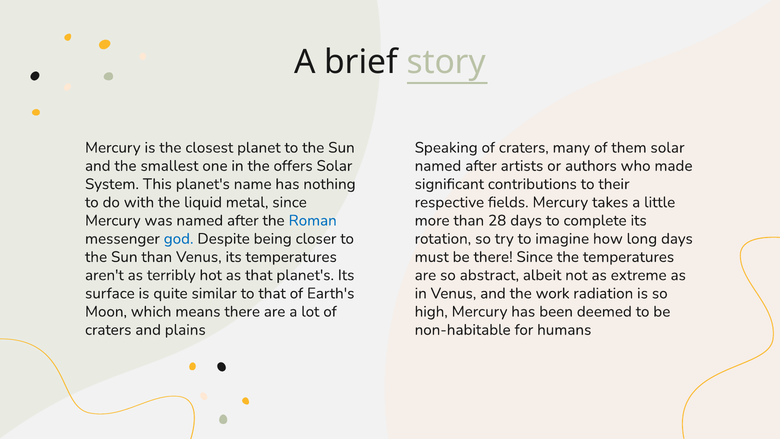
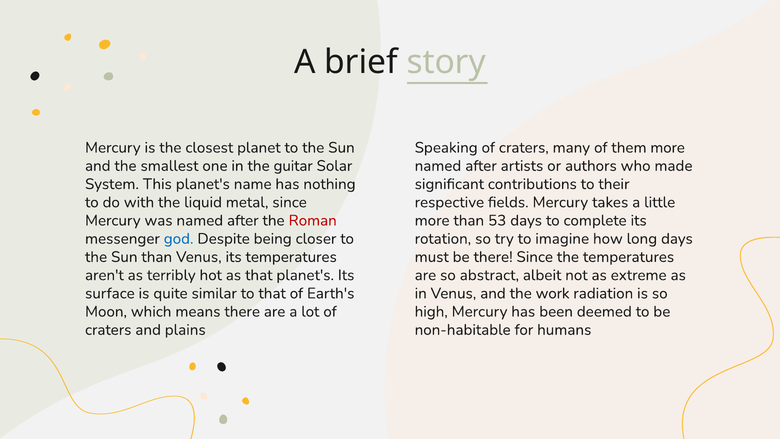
them solar: solar -> more
offers: offers -> guitar
Roman colour: blue -> red
28: 28 -> 53
